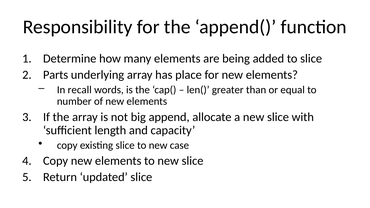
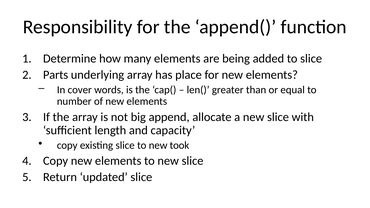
recall: recall -> cover
case: case -> took
